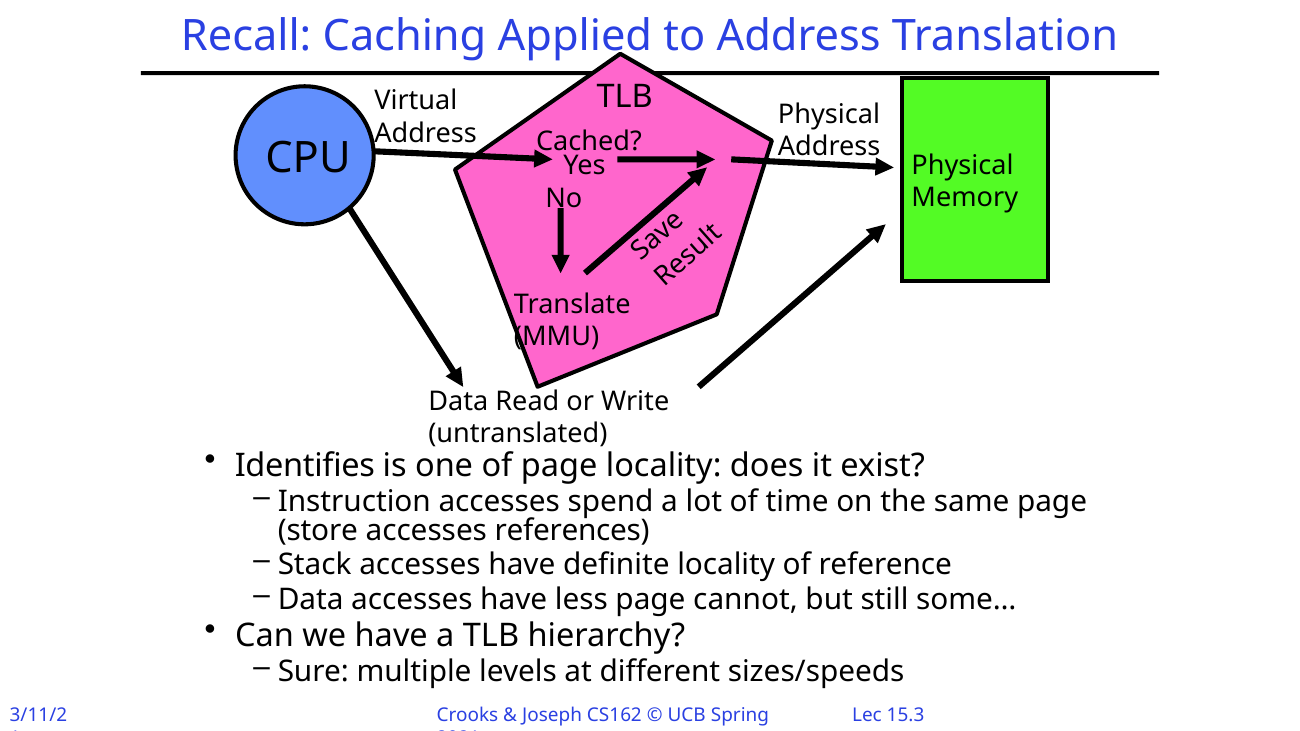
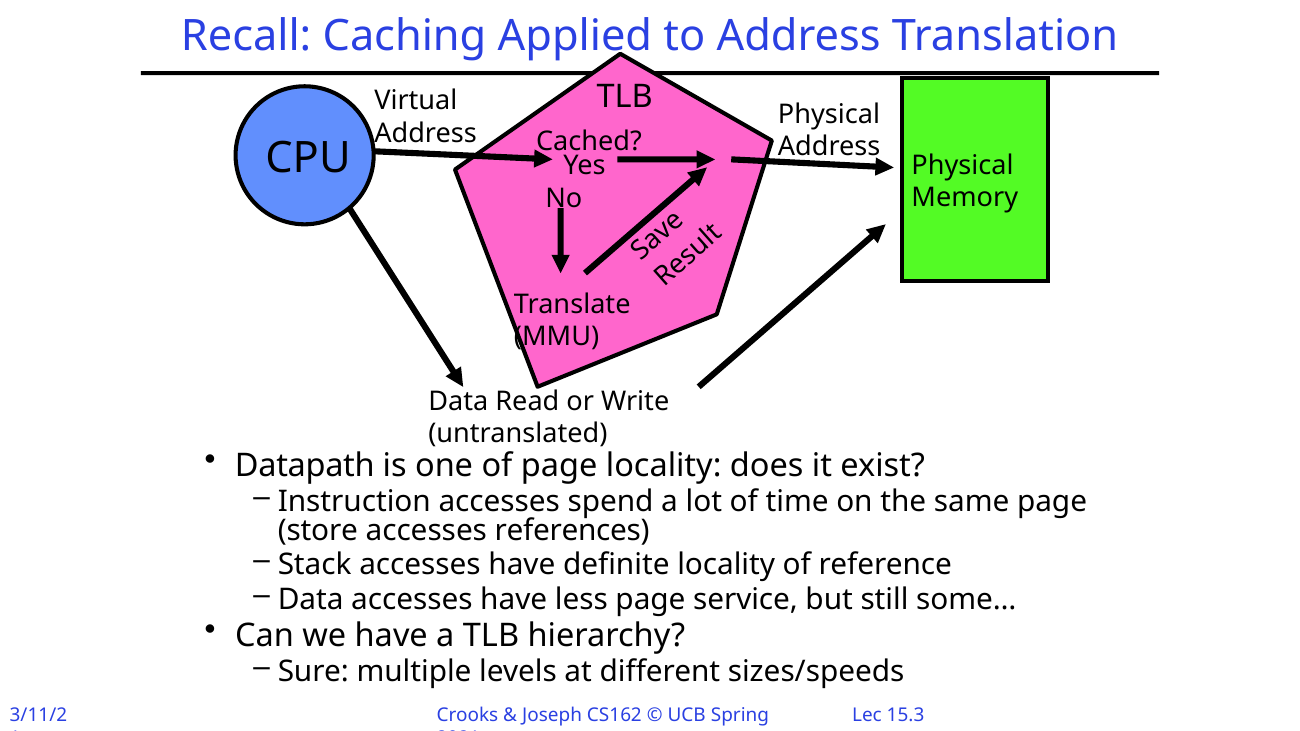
Identifies: Identifies -> Datapath
cannot: cannot -> service
